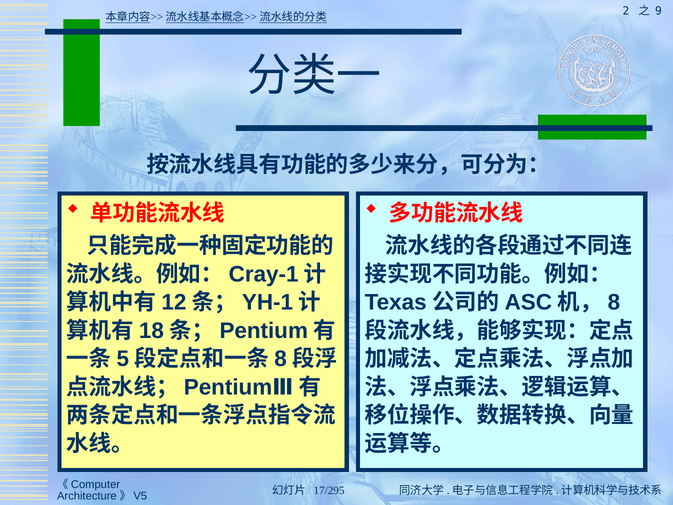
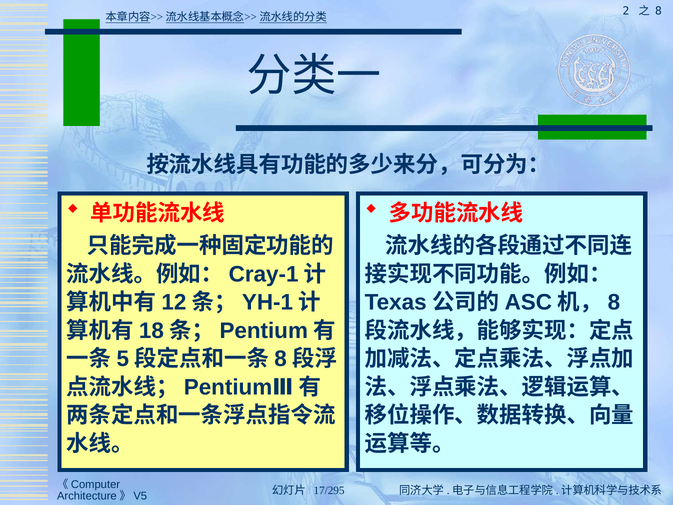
9: 9 -> 8
